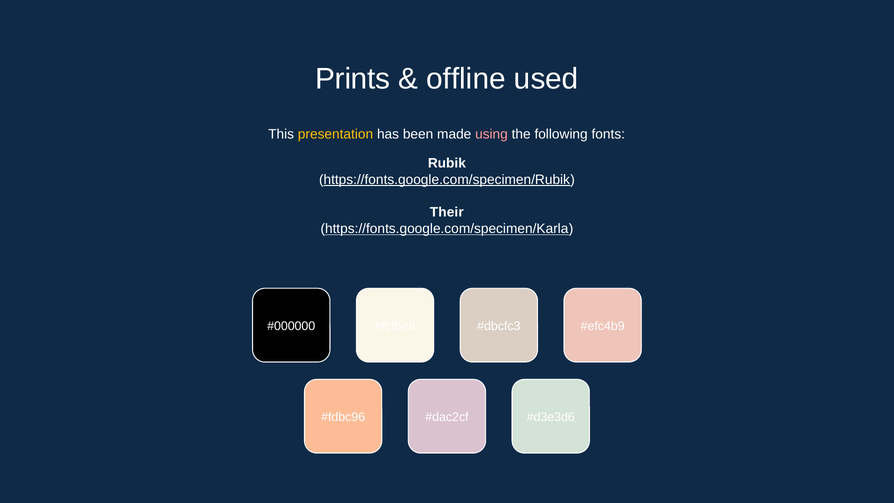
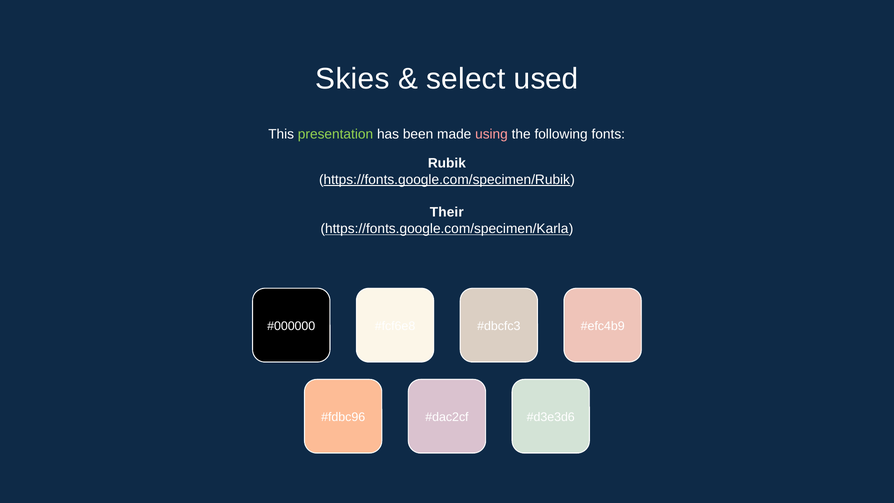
Prints: Prints -> Skies
offline: offline -> select
presentation colour: yellow -> light green
